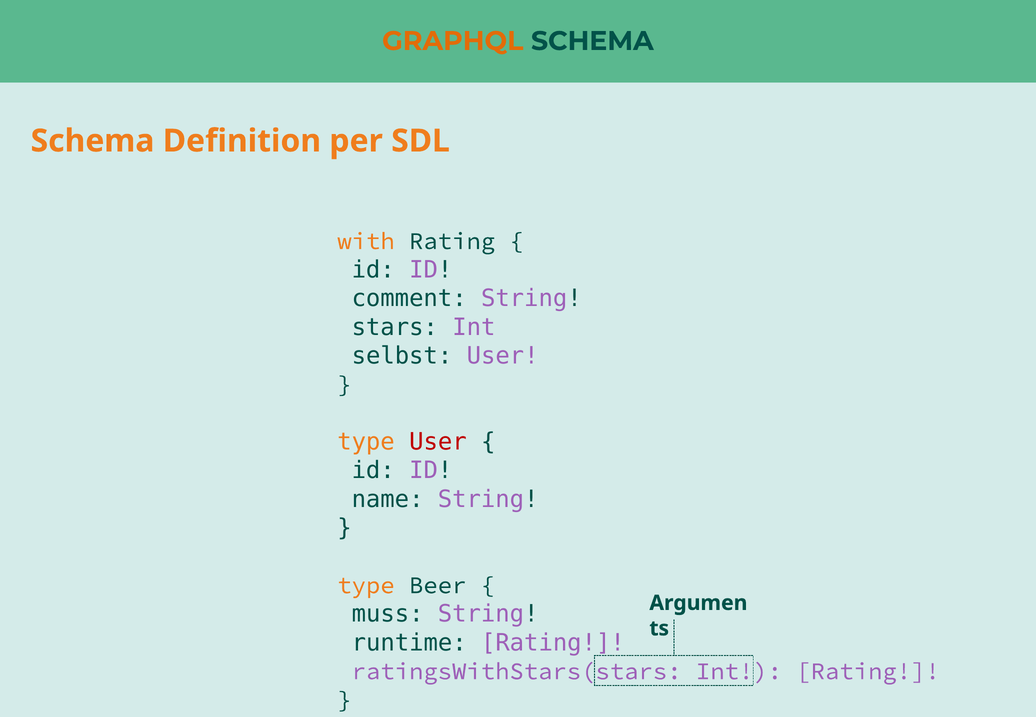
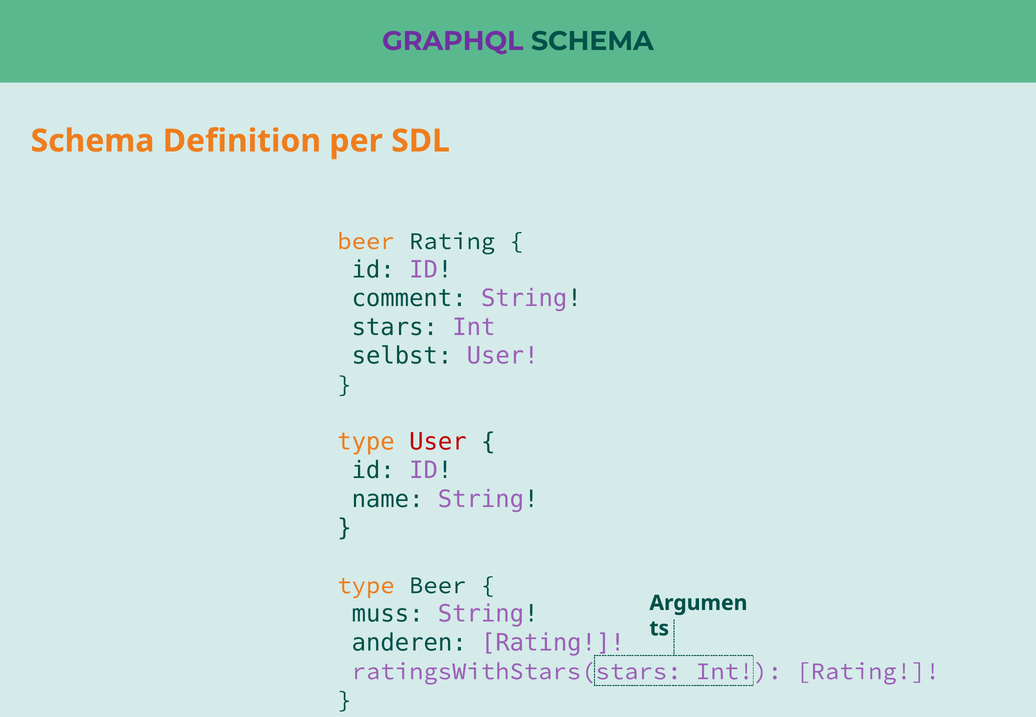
GRAPHQL colour: orange -> purple
with at (366, 241): with -> beer
runtime: runtime -> anderen
